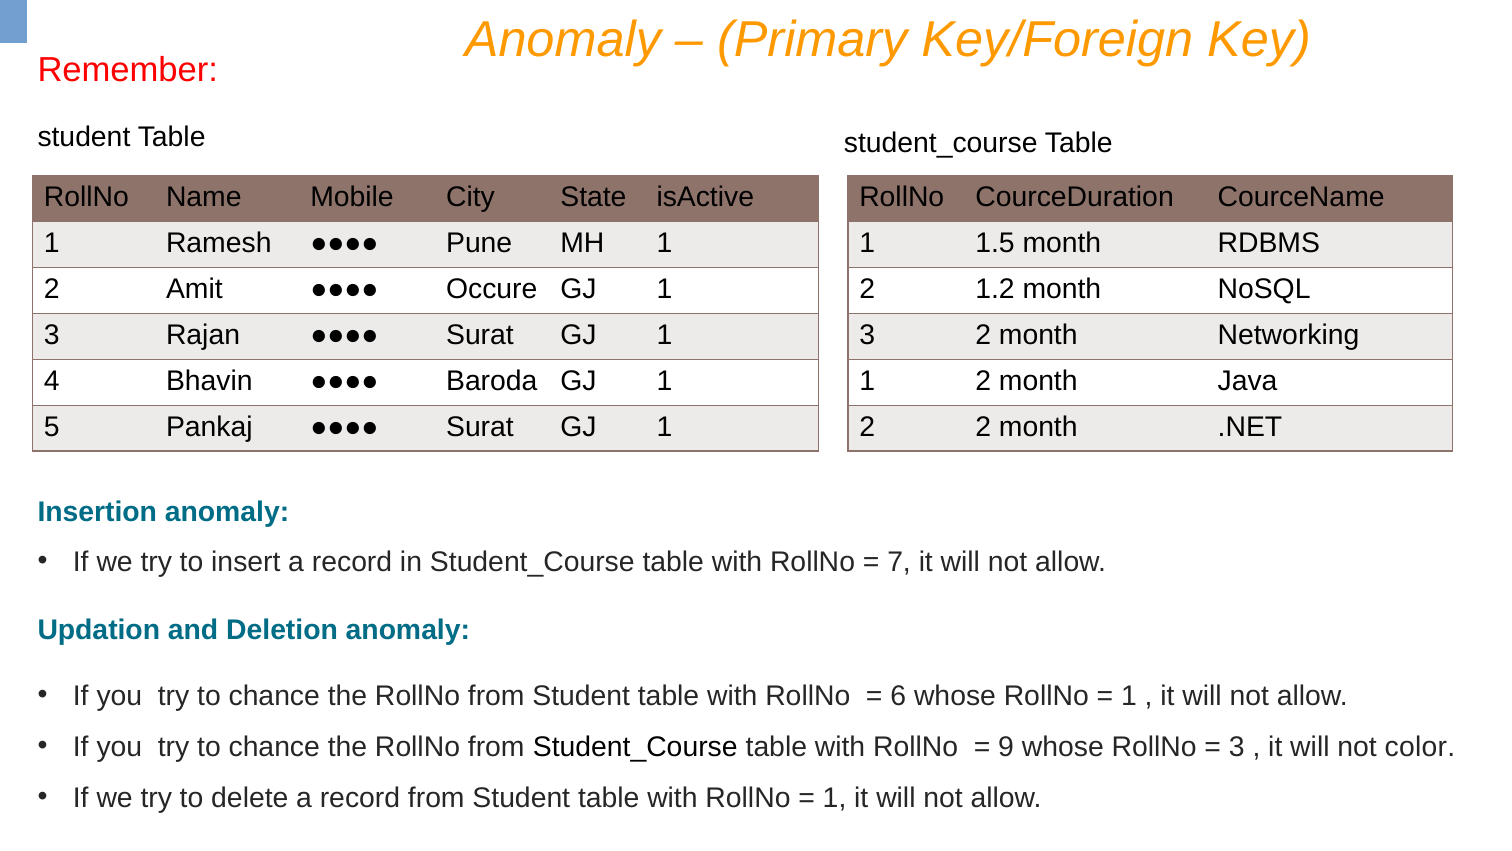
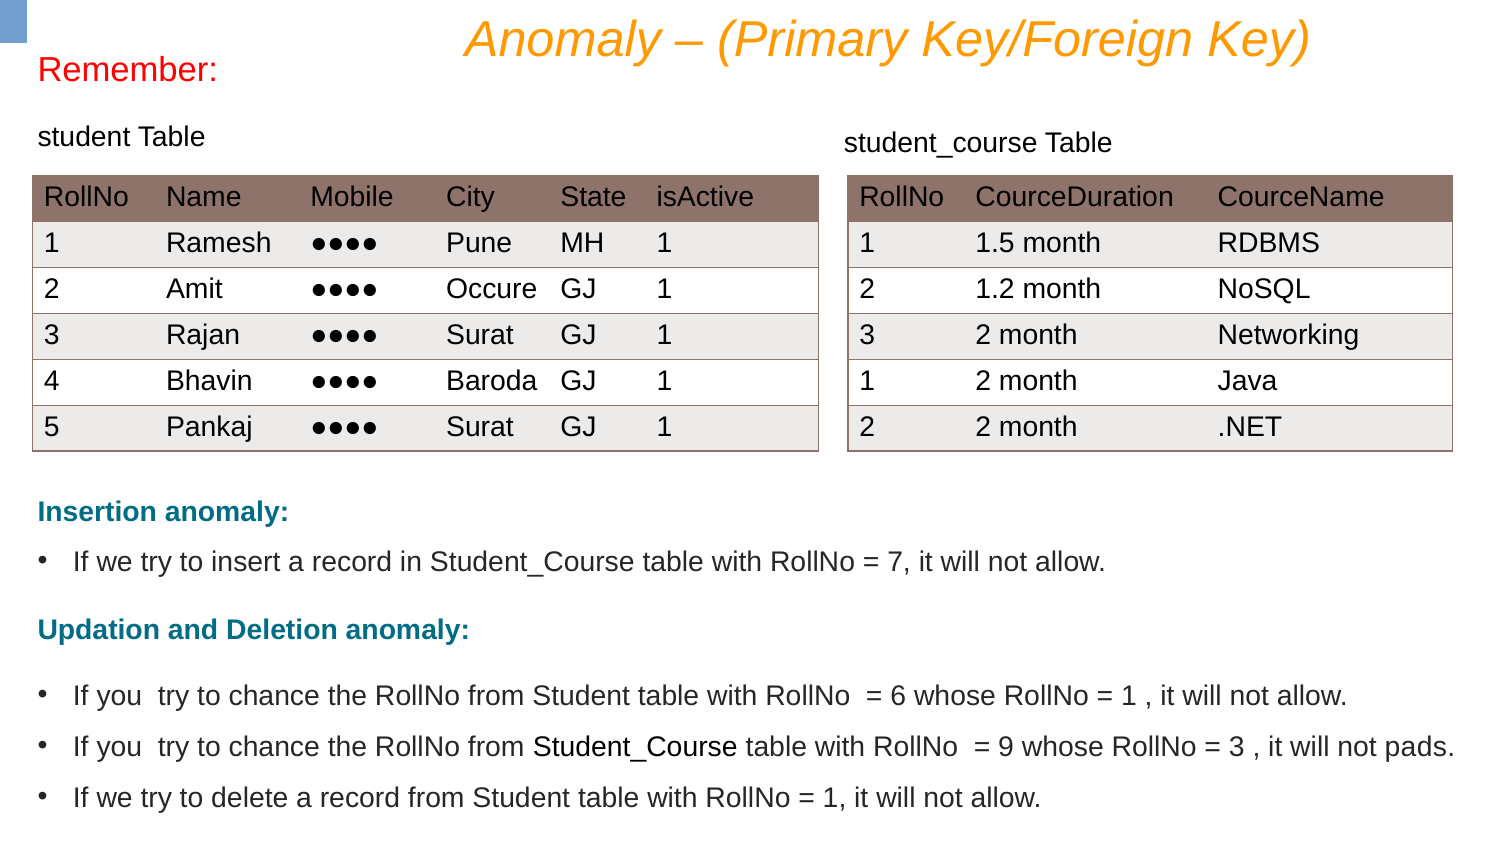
color: color -> pads
